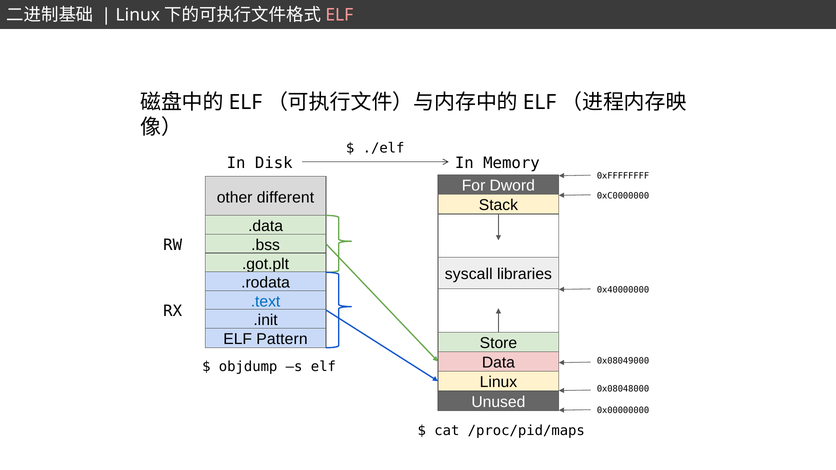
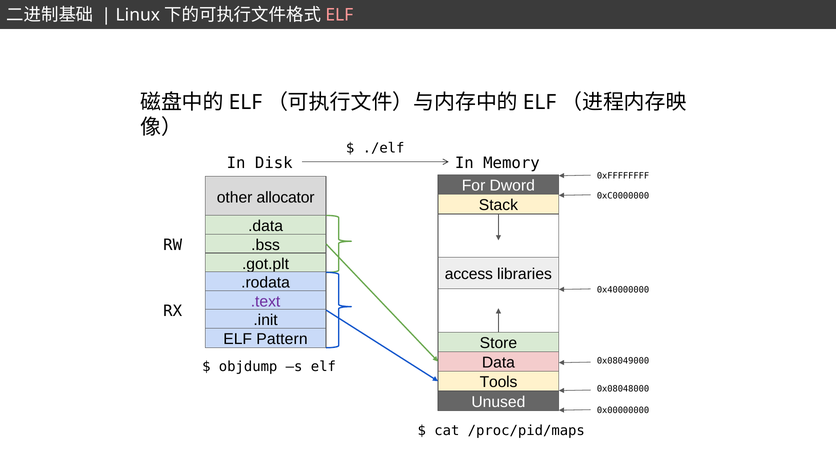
different: different -> allocator
syscall: syscall -> access
.text colour: blue -> purple
Linux at (498, 382): Linux -> Tools
